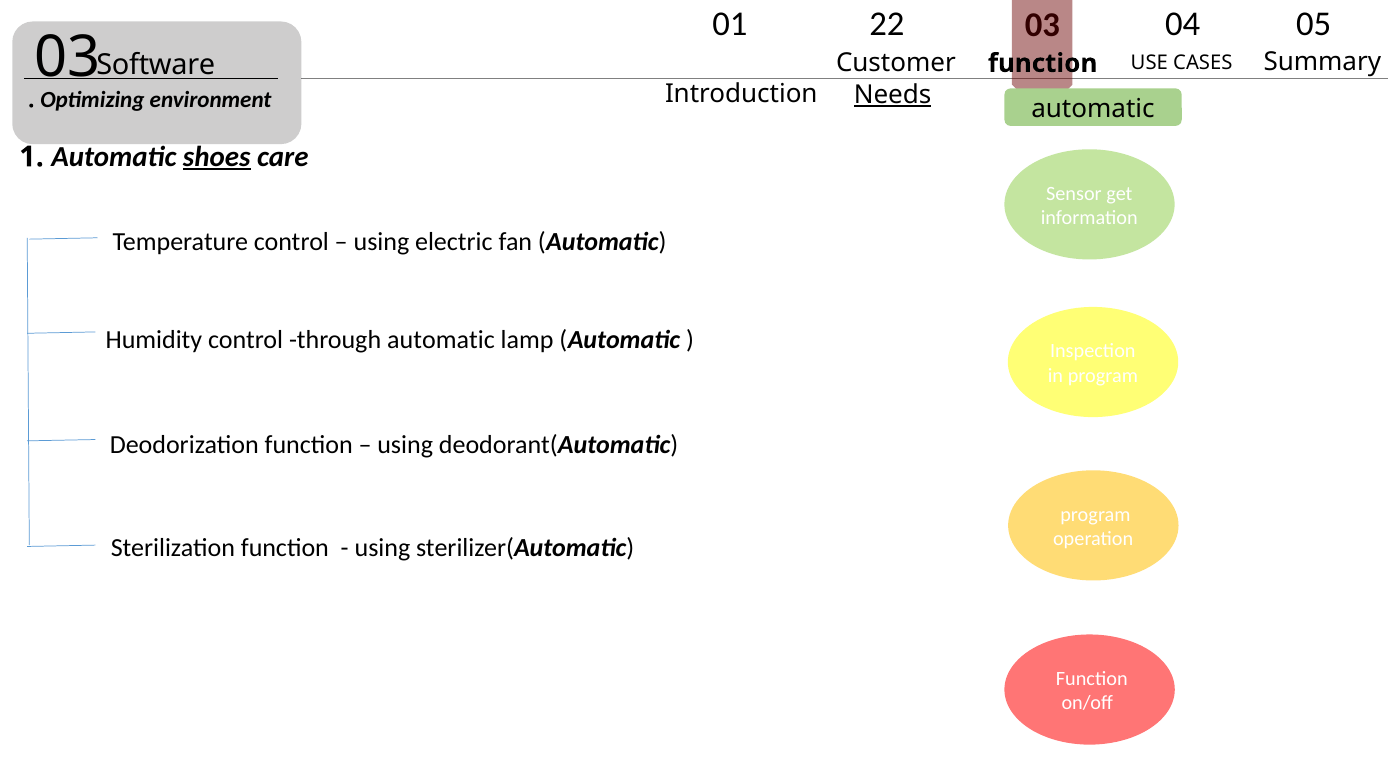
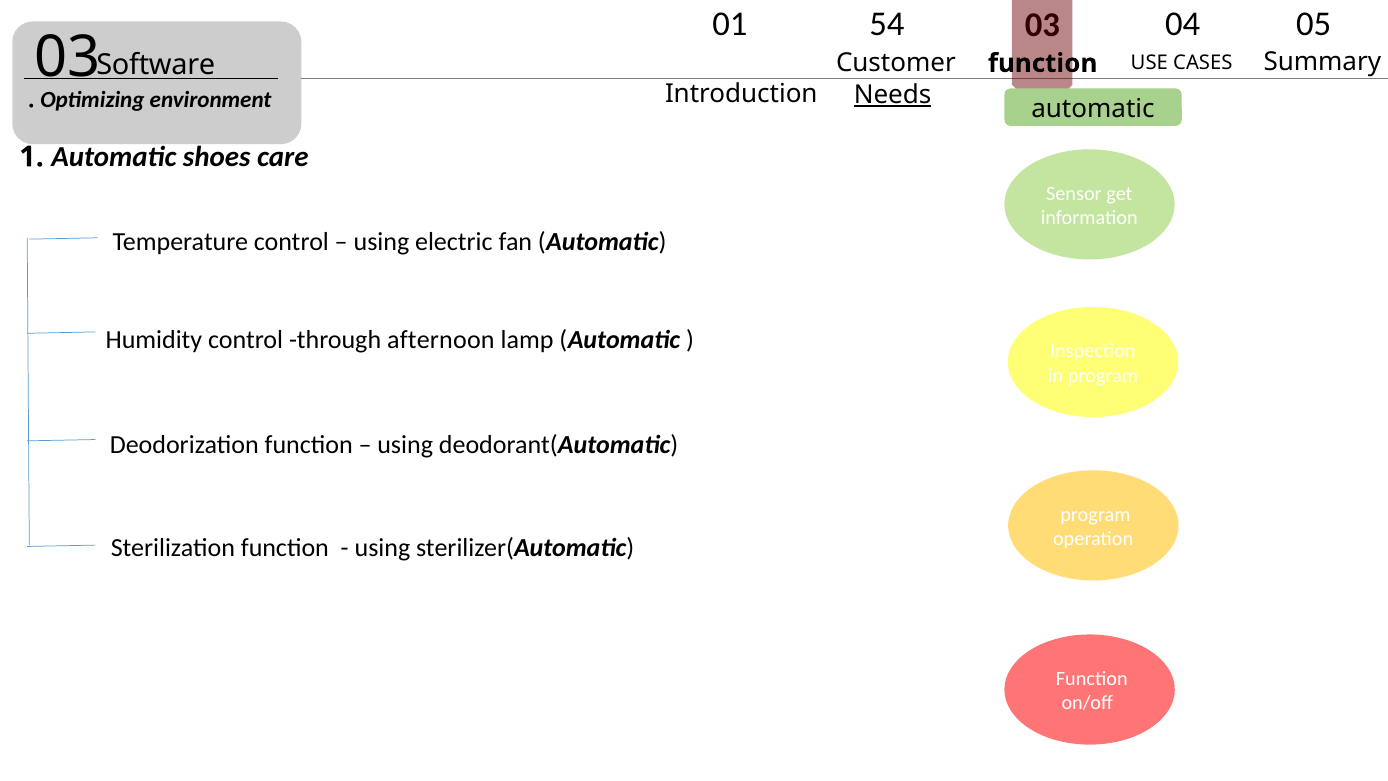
22: 22 -> 54
shoes underline: present -> none
through automatic: automatic -> afternoon
